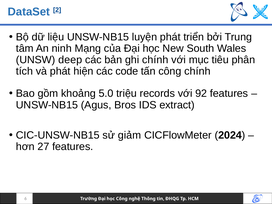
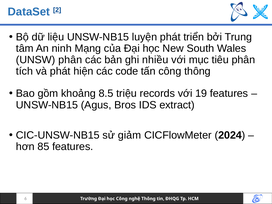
UNSW deep: deep -> phân
ghi chính: chính -> nhiều
công chính: chính -> thông
5.0: 5.0 -> 8.5
92: 92 -> 19
27: 27 -> 85
